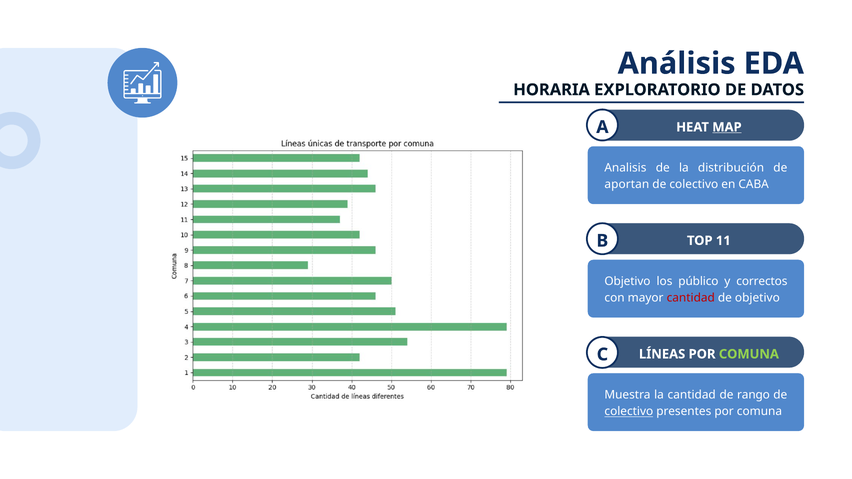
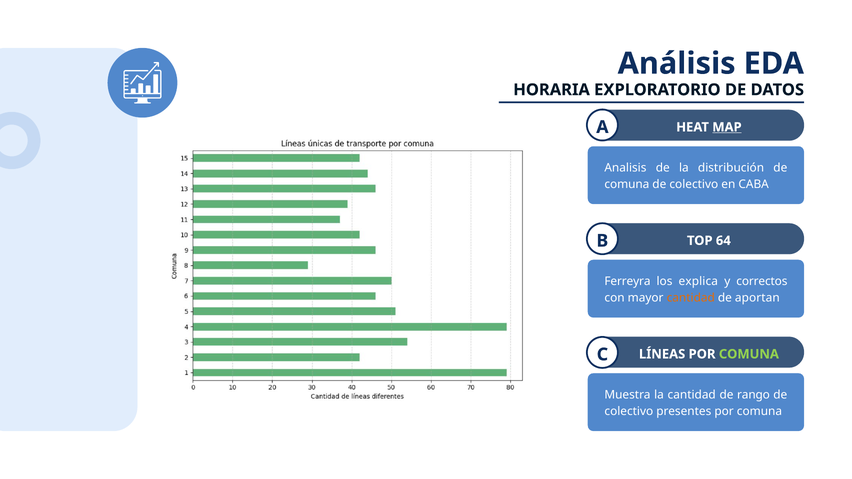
aportan at (627, 185): aportan -> comuna
11: 11 -> 64
Objetivo at (627, 282): Objetivo -> Ferreyra
público: público -> explica
cantidad at (691, 298) colour: red -> orange
de objetivo: objetivo -> aportan
colectivo at (629, 412) underline: present -> none
